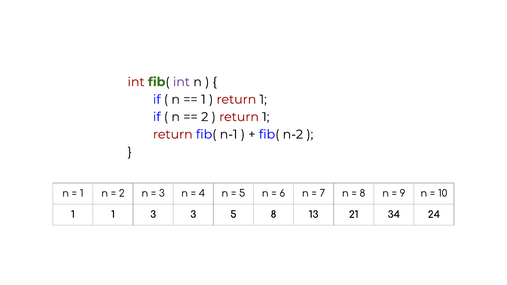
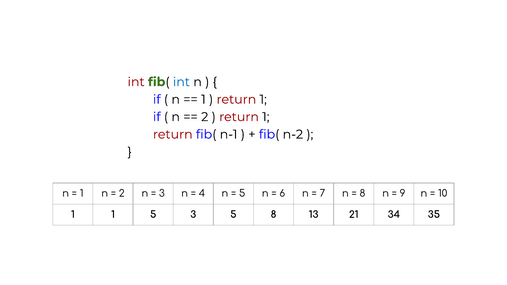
int at (181, 82) colour: purple -> blue
1 3: 3 -> 5
24: 24 -> 35
